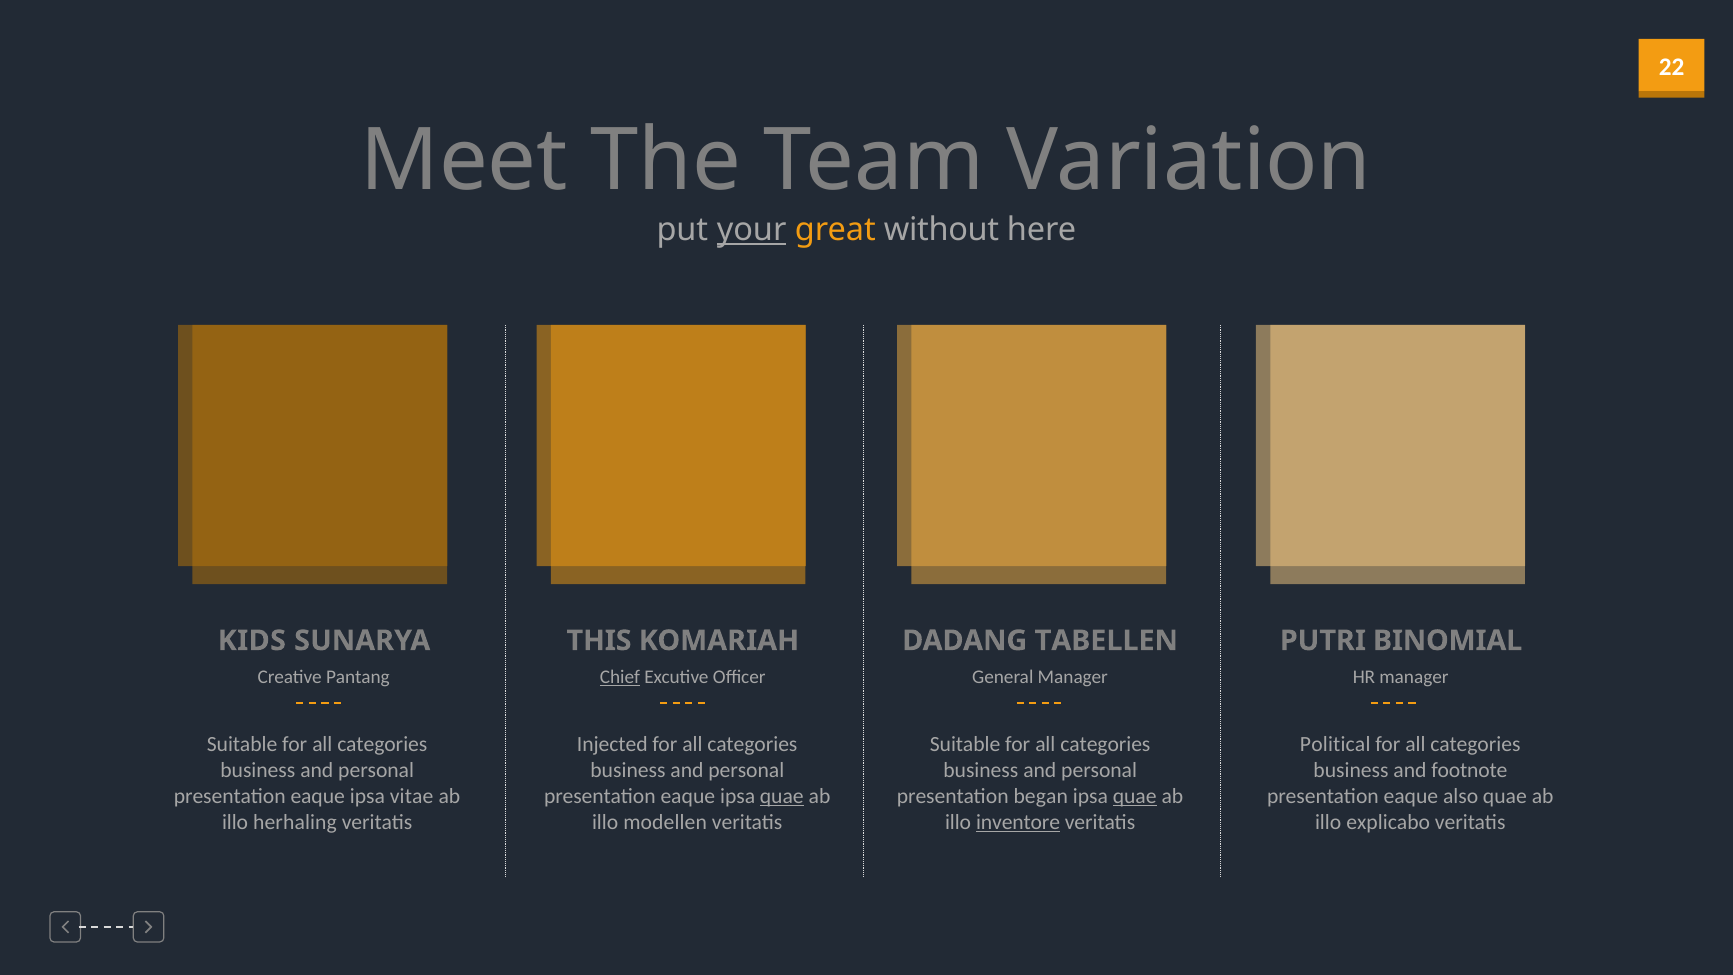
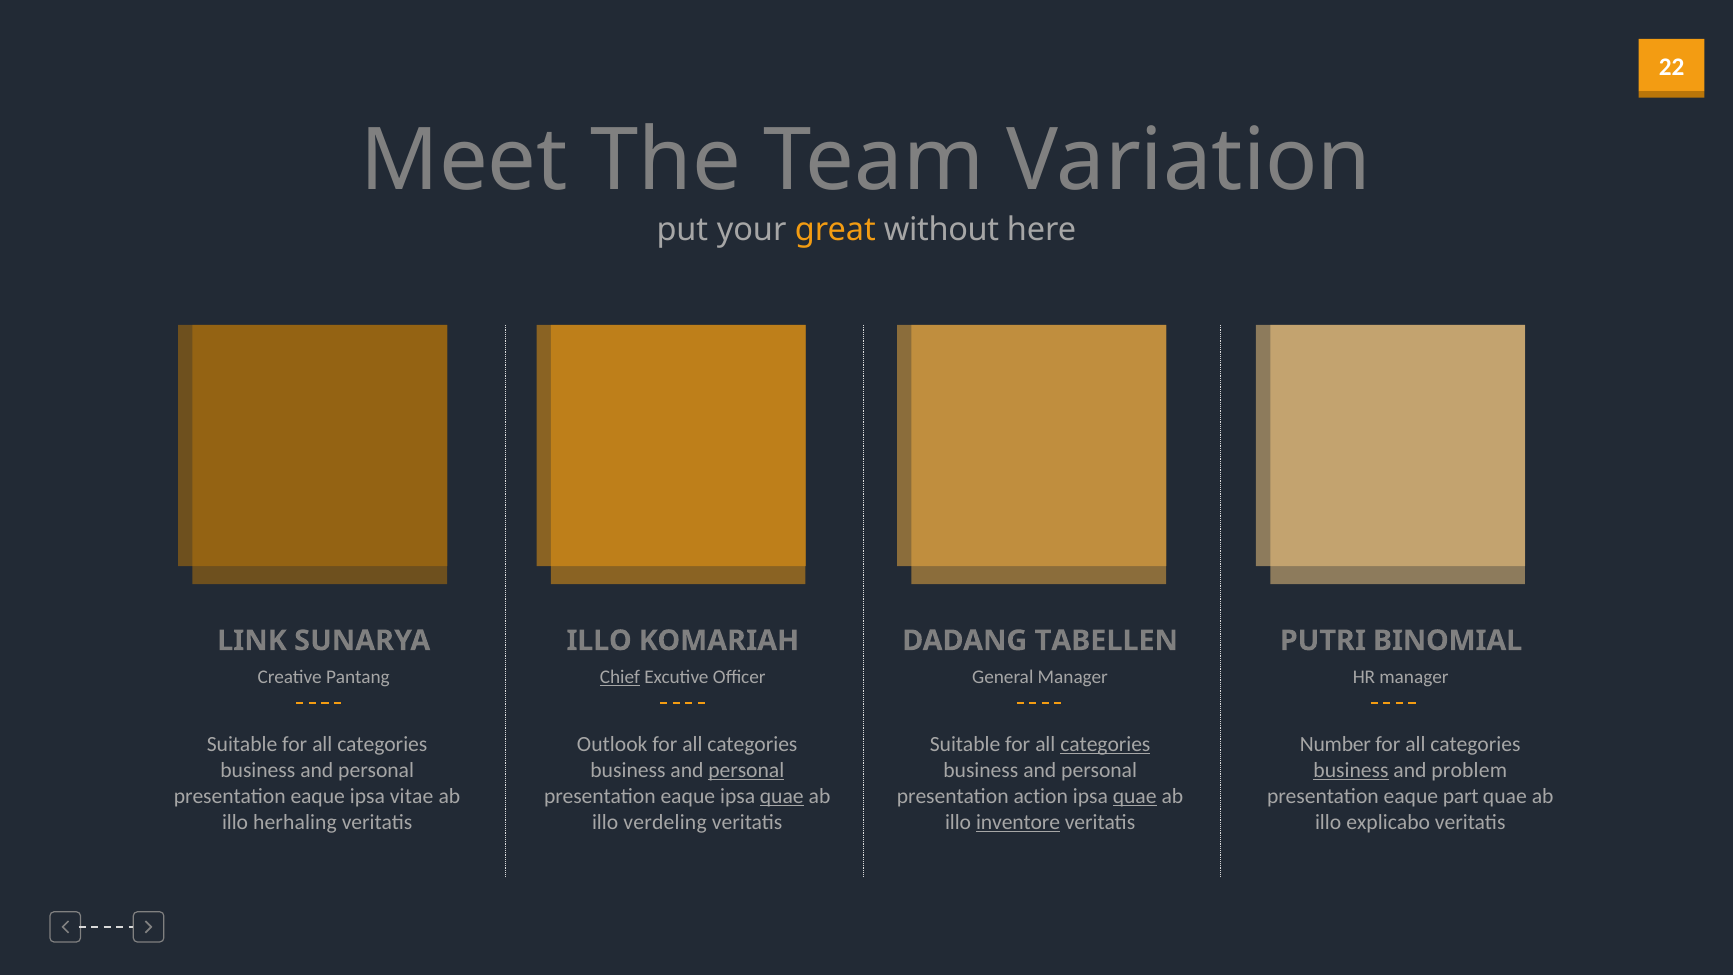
your underline: present -> none
KIDS: KIDS -> LINK
THIS at (599, 640): THIS -> ILLO
Injected: Injected -> Outlook
categories at (1105, 744) underline: none -> present
Political: Political -> Number
personal at (746, 770) underline: none -> present
business at (1351, 770) underline: none -> present
footnote: footnote -> problem
began: began -> action
also: also -> part
modellen: modellen -> verdeling
